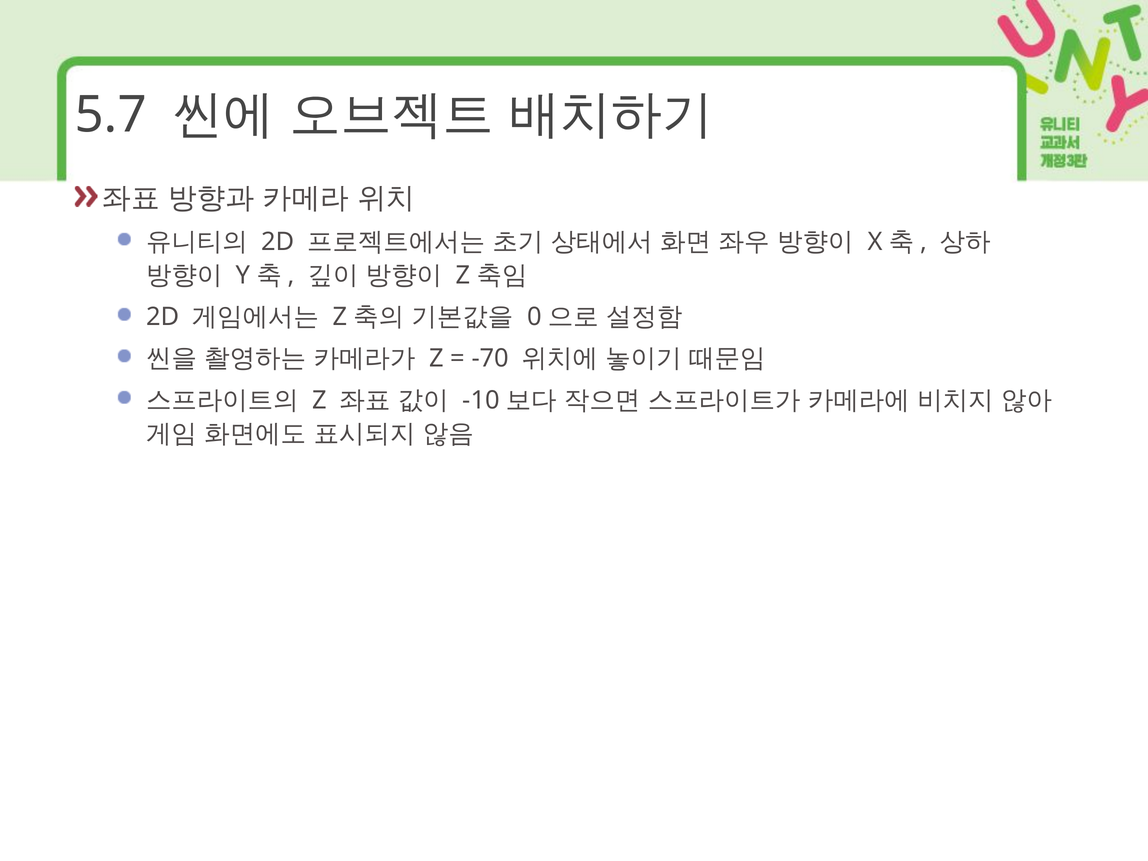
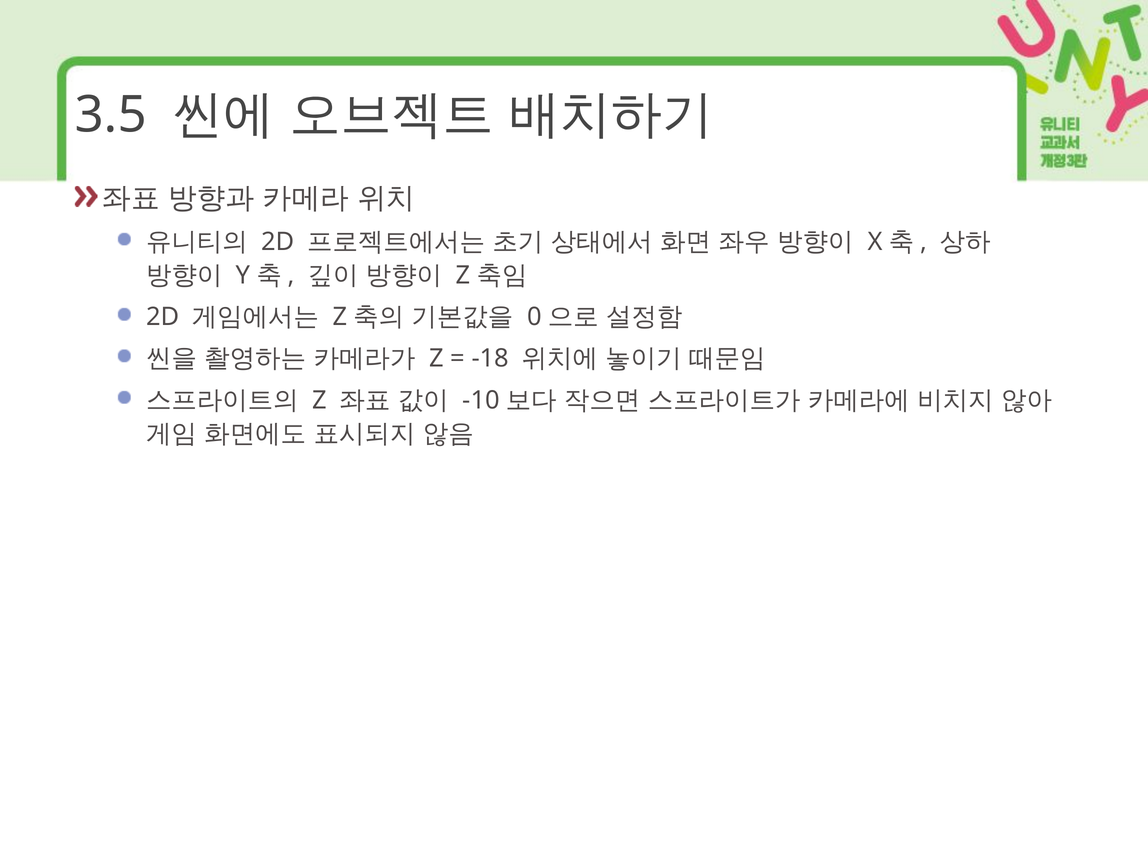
5.7: 5.7 -> 3.5
-70: -70 -> -18
